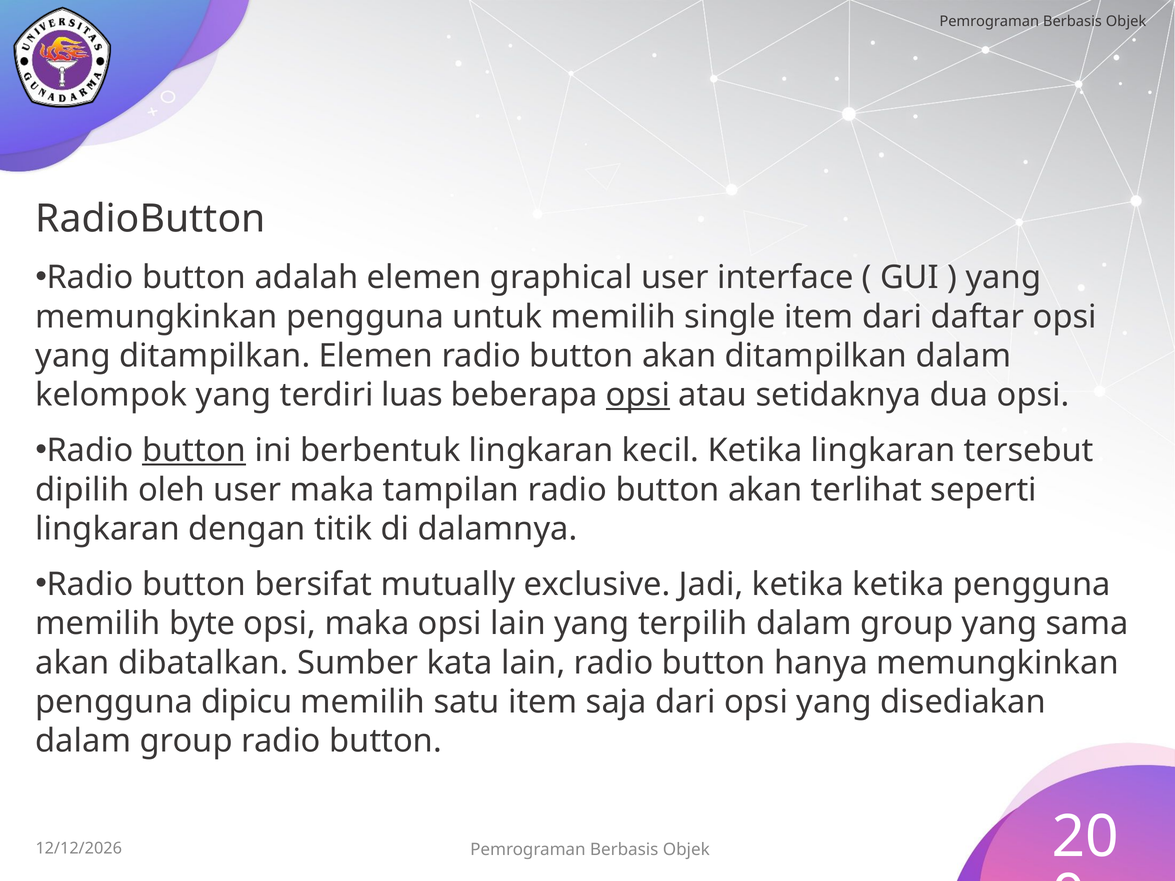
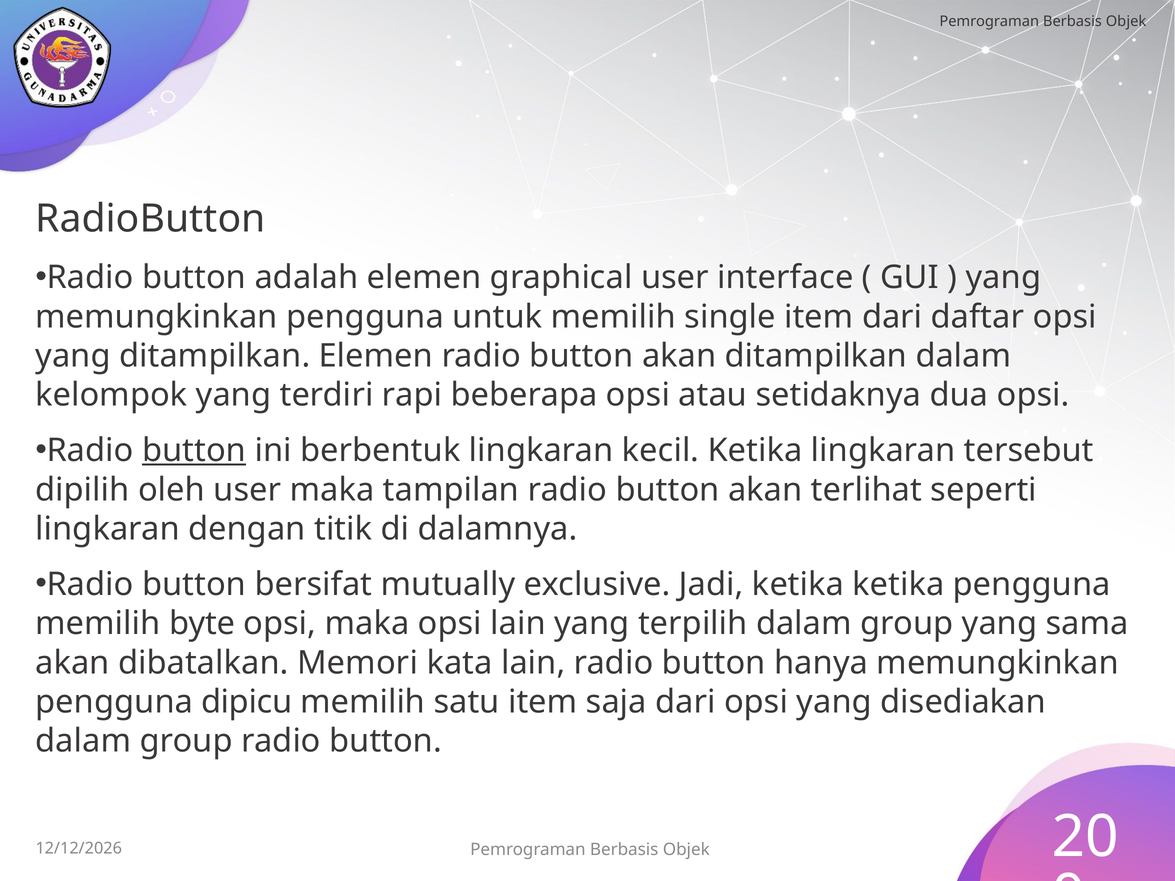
luas: luas -> rapi
opsi at (638, 395) underline: present -> none
Sumber: Sumber -> Memori
